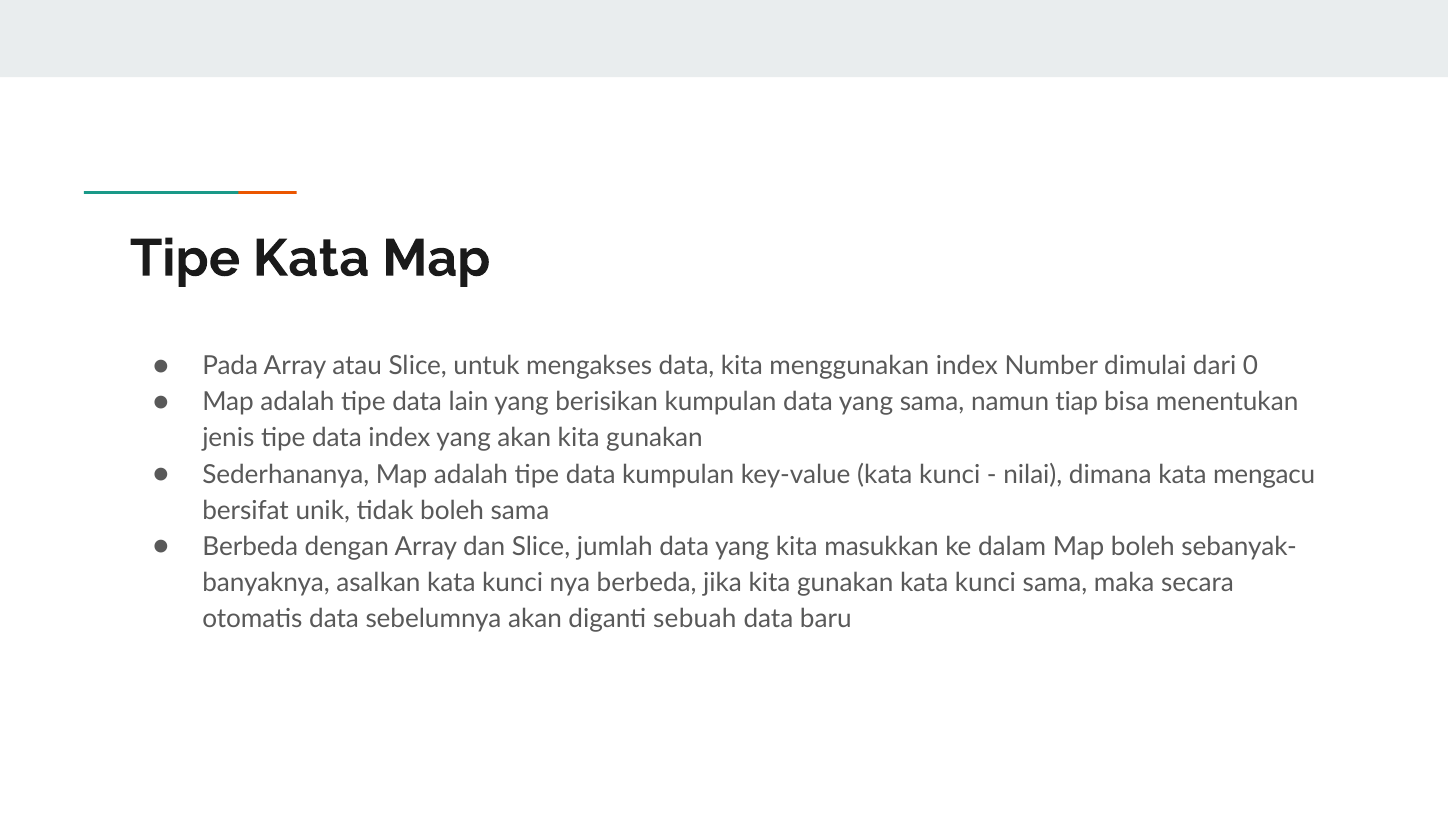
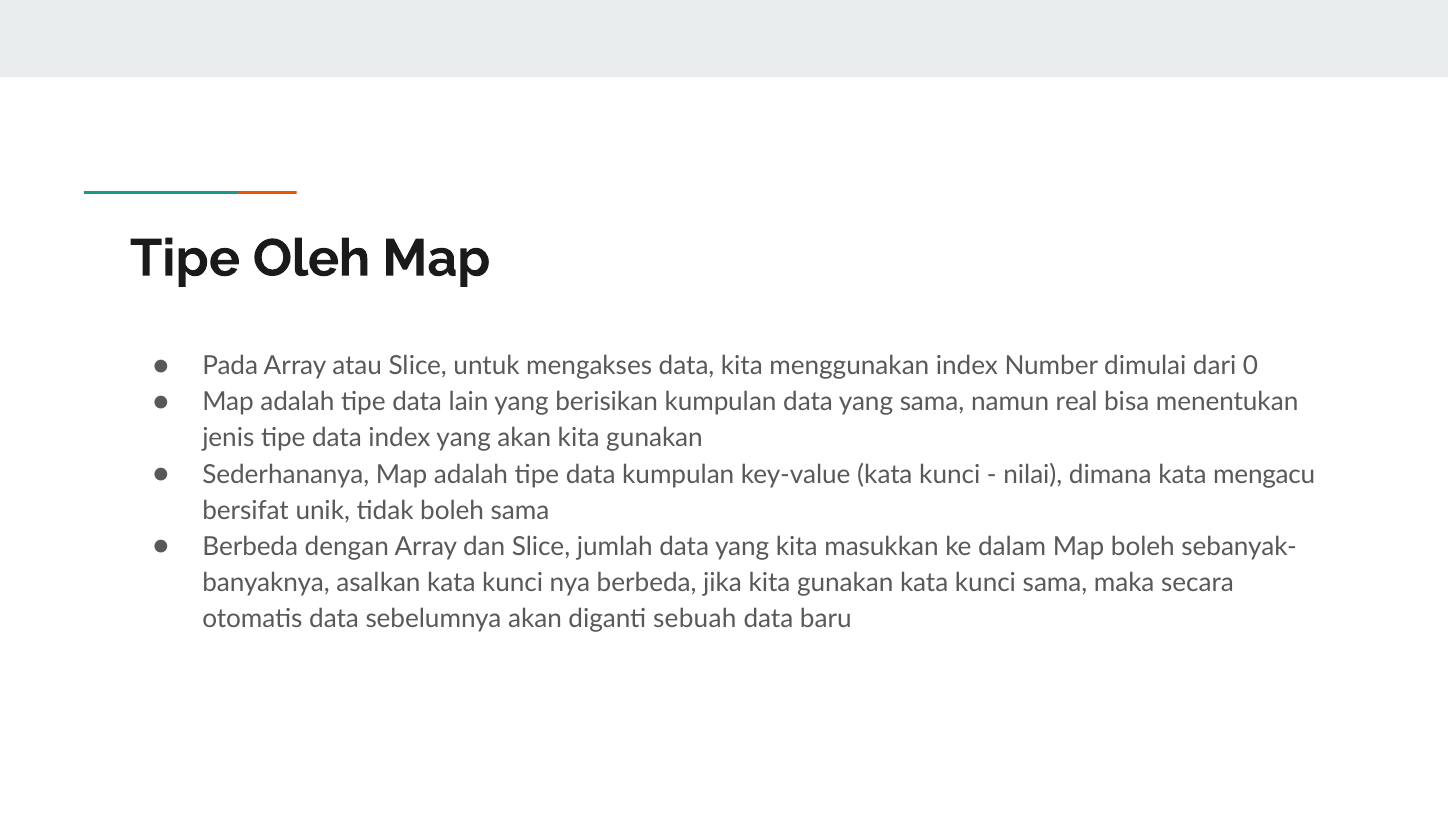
Tipe Kata: Kata -> Oleh
tiap: tiap -> real
